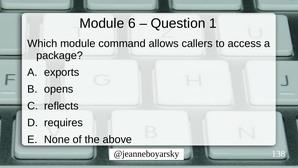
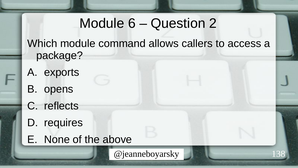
1: 1 -> 2
